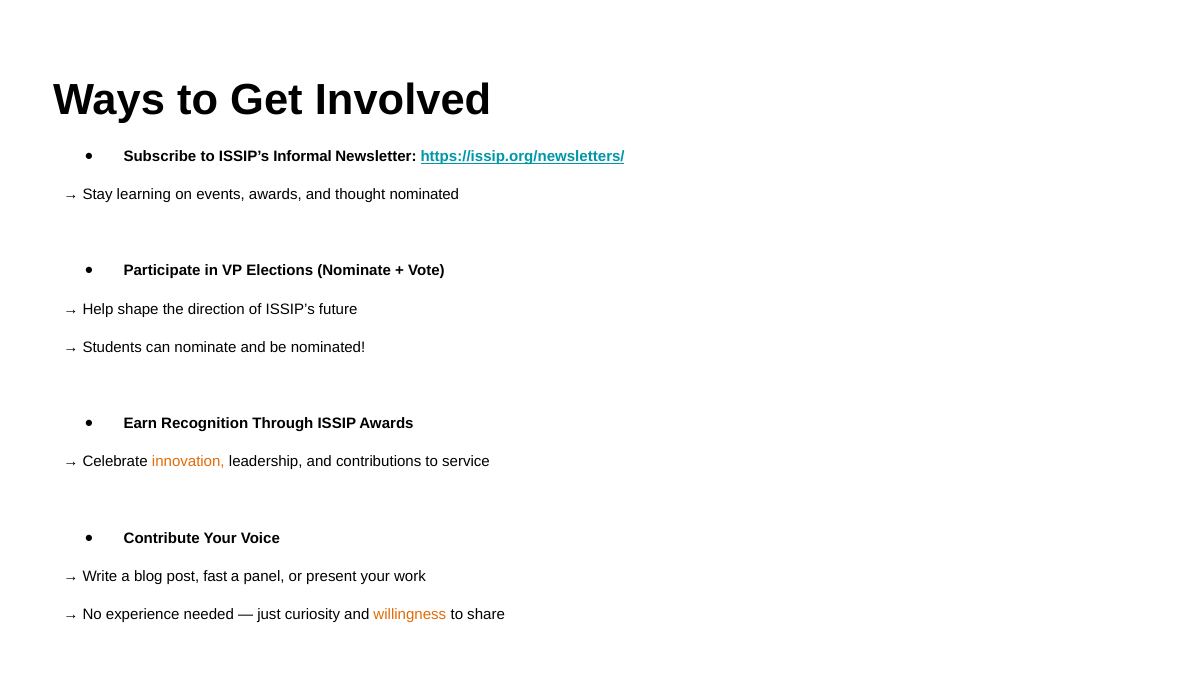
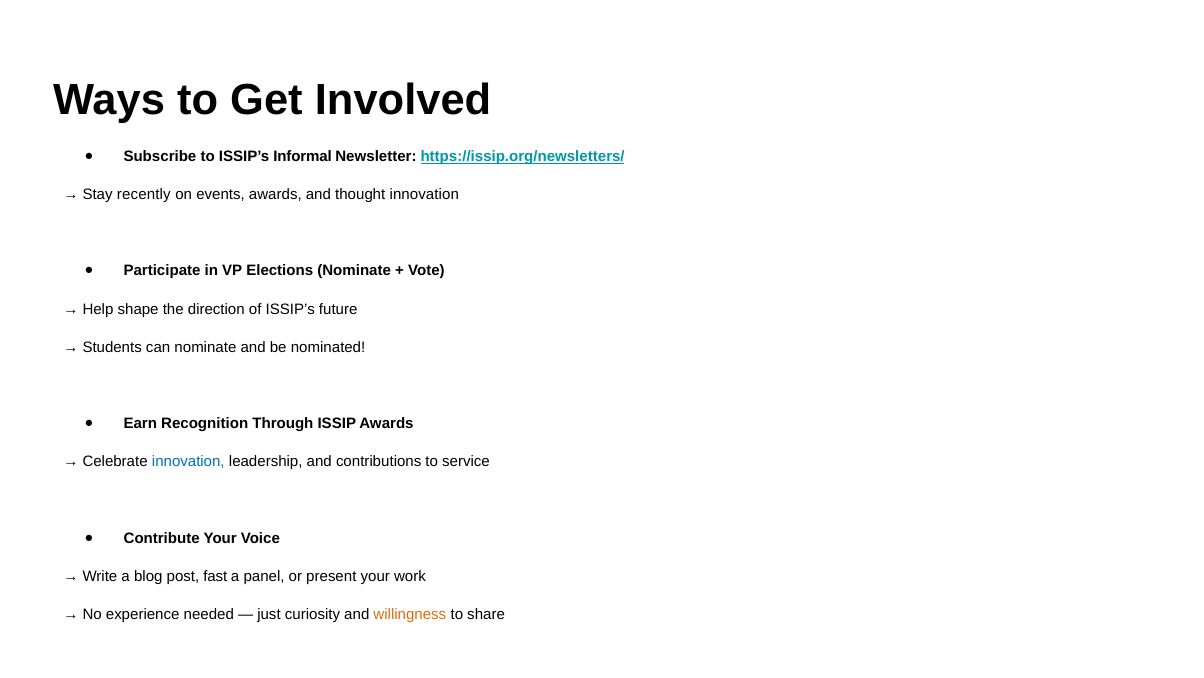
learning: learning -> recently
thought nominated: nominated -> innovation
innovation at (188, 461) colour: orange -> blue
